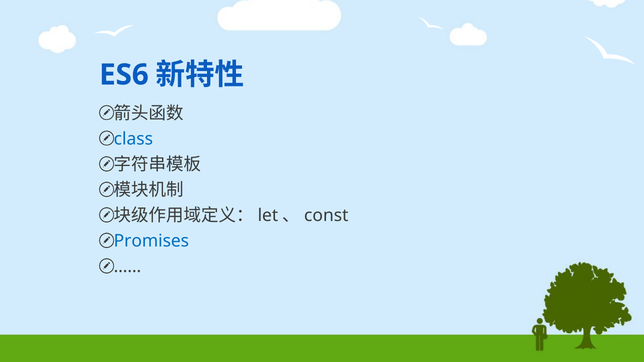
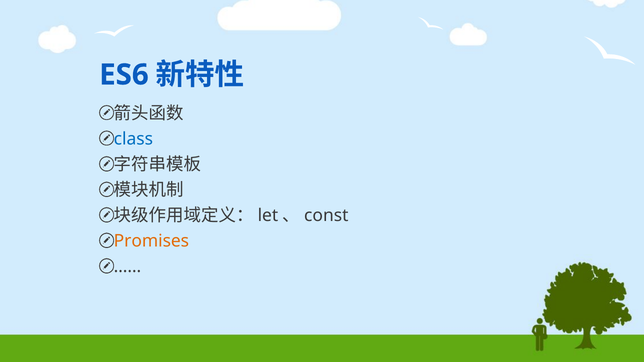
Promises colour: blue -> orange
